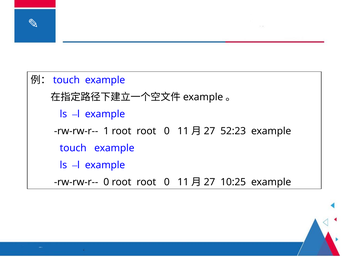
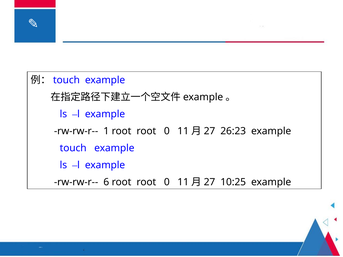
52:23: 52:23 -> 26:23
rw-rw-r-- 0: 0 -> 6
